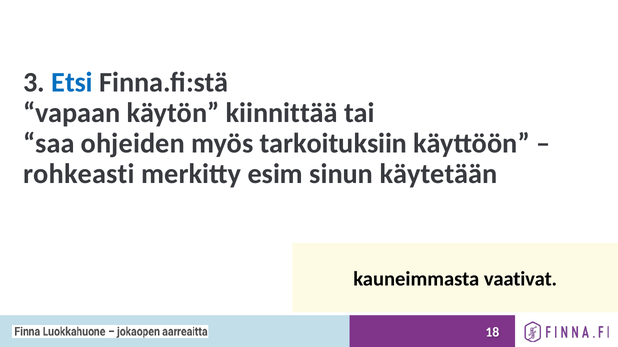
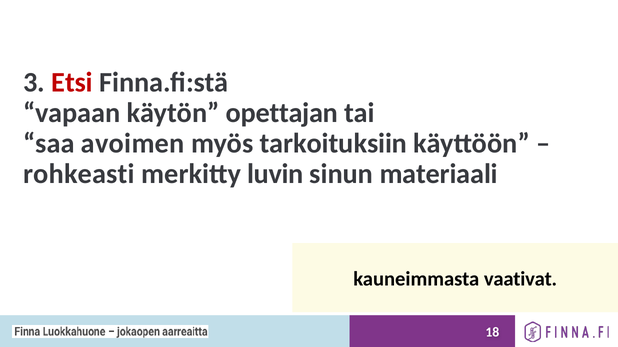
Etsi colour: blue -> red
kiinnittää: kiinnittää -> opettajan
ohjeiden: ohjeiden -> avoimen
esim: esim -> luvin
käytetään: käytetään -> materiaali
